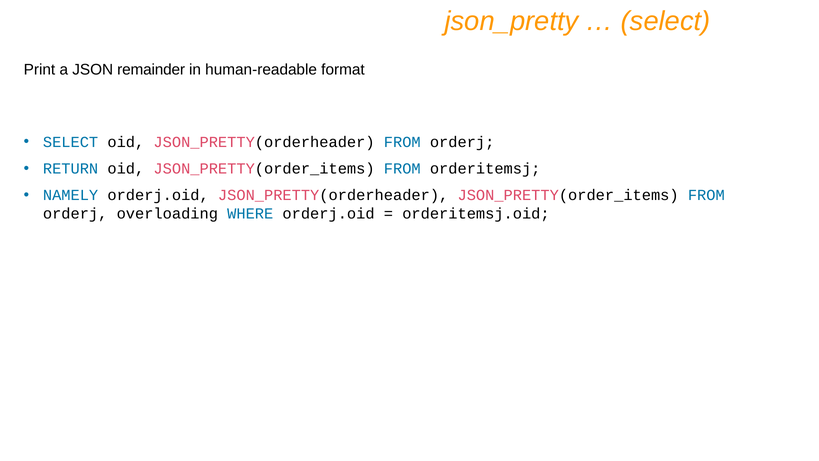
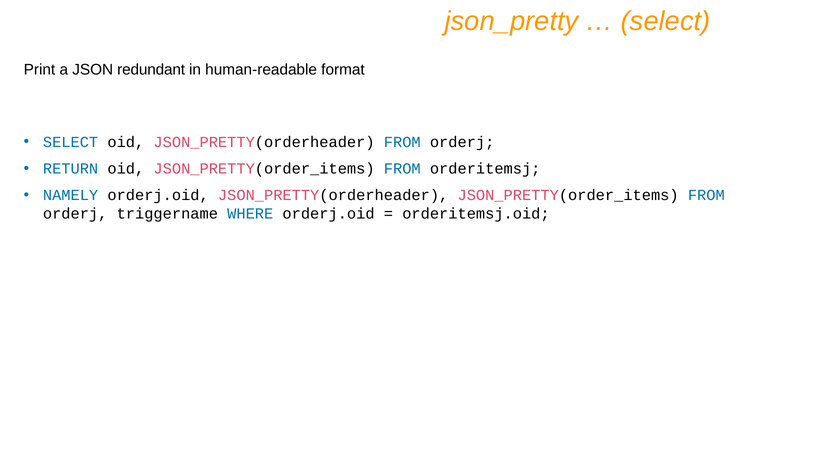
remainder: remainder -> redundant
overloading: overloading -> triggername
